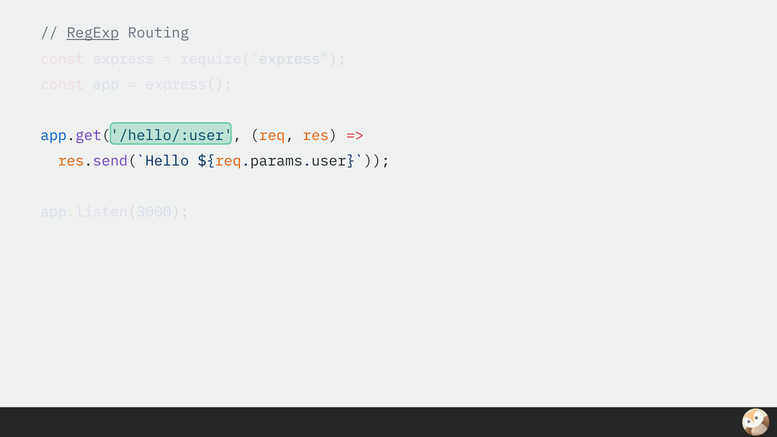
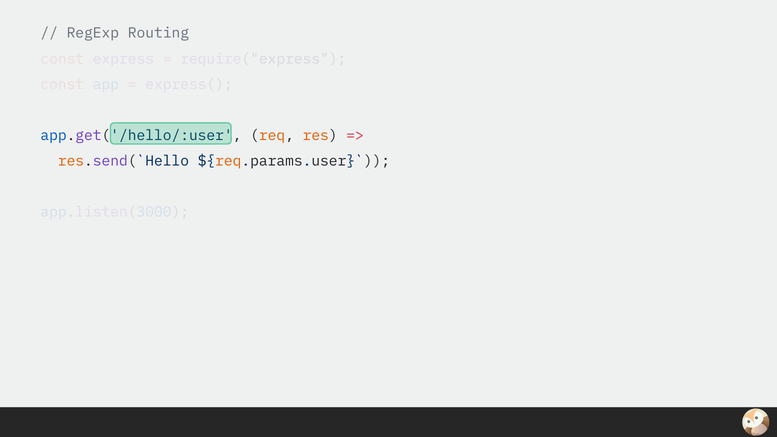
RegExp underline: present -> none
